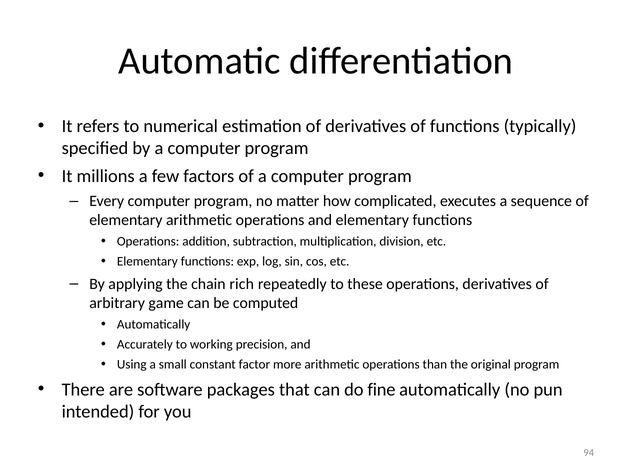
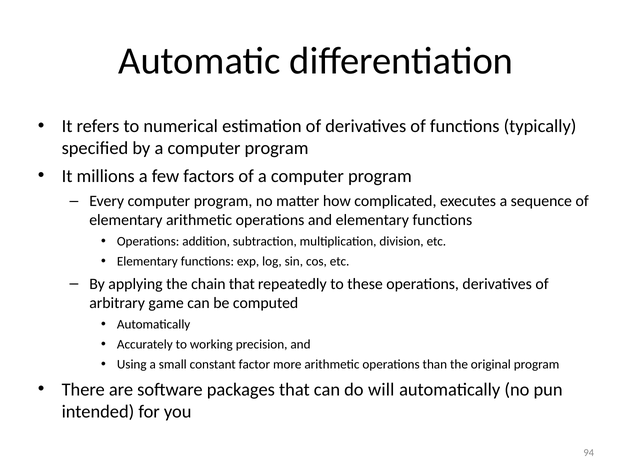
chain rich: rich -> that
fine: fine -> will
